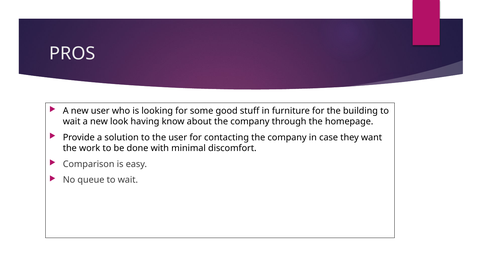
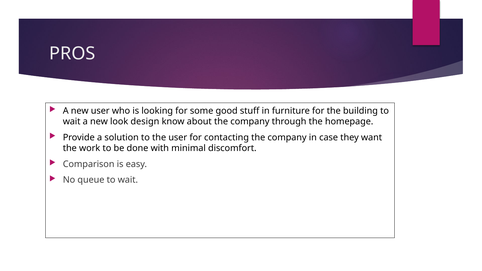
having: having -> design
